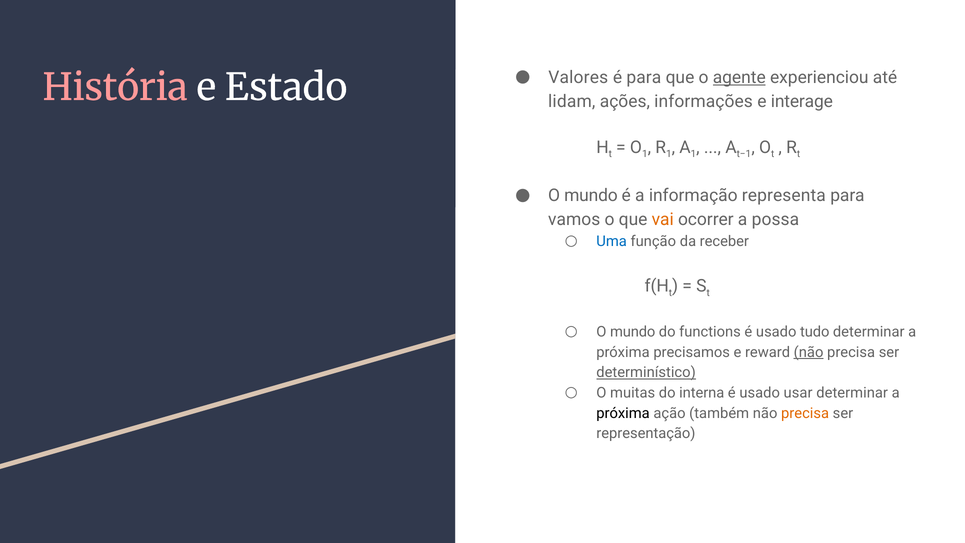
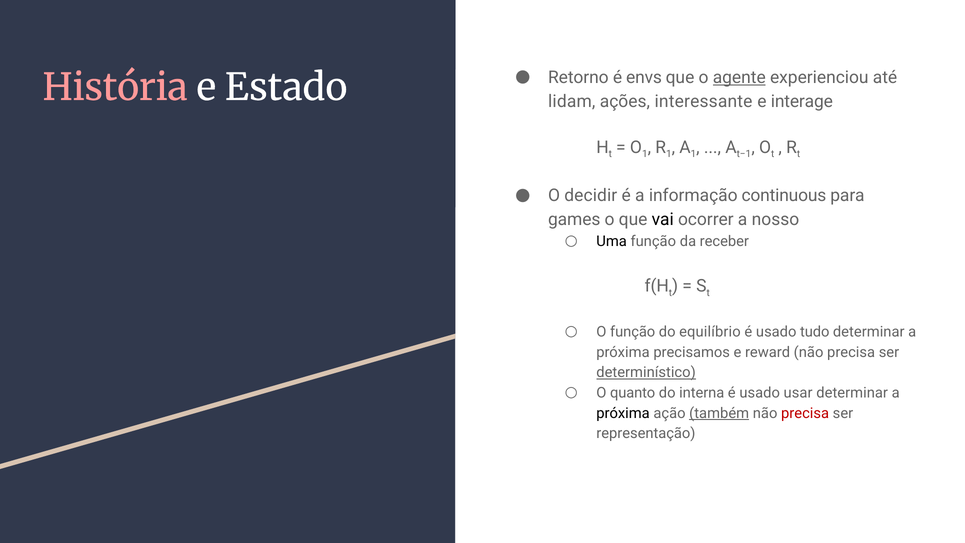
Valores: Valores -> Retorno
é para: para -> envs
informações: informações -> interessante
mundo at (591, 196): mundo -> decidir
representa: representa -> continuous
vamos: vamos -> games
vai colour: orange -> black
possa: possa -> nosso
Uma colour: blue -> black
mundo at (633, 332): mundo -> função
functions: functions -> equilíbrio
não at (809, 352) underline: present -> none
muitas: muitas -> quanto
também underline: none -> present
precisa at (805, 413) colour: orange -> red
